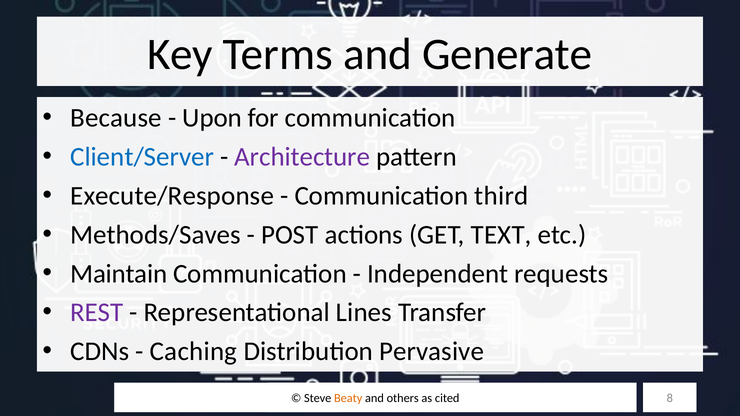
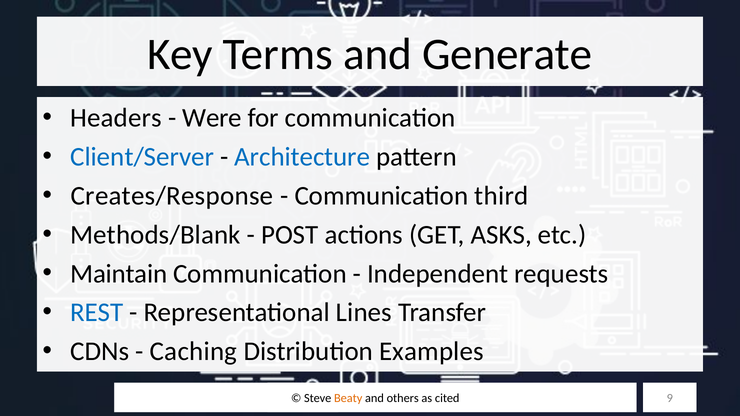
Because: Because -> Headers
Upon: Upon -> Were
Architecture colour: purple -> blue
Execute/Response: Execute/Response -> Creates/Response
Methods/Saves: Methods/Saves -> Methods/Blank
TEXT: TEXT -> ASKS
REST colour: purple -> blue
Pervasive: Pervasive -> Examples
8: 8 -> 9
